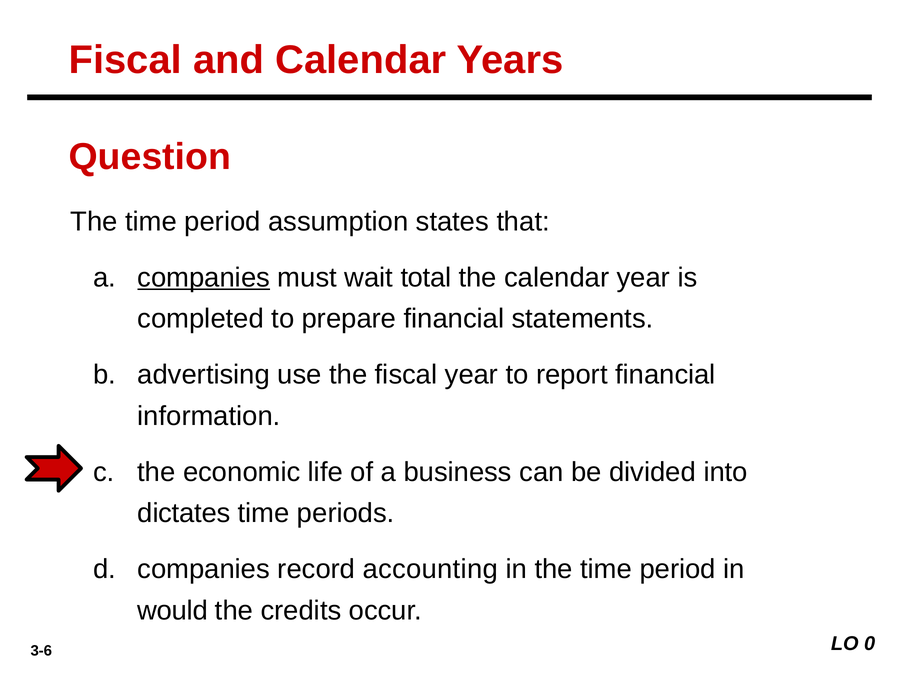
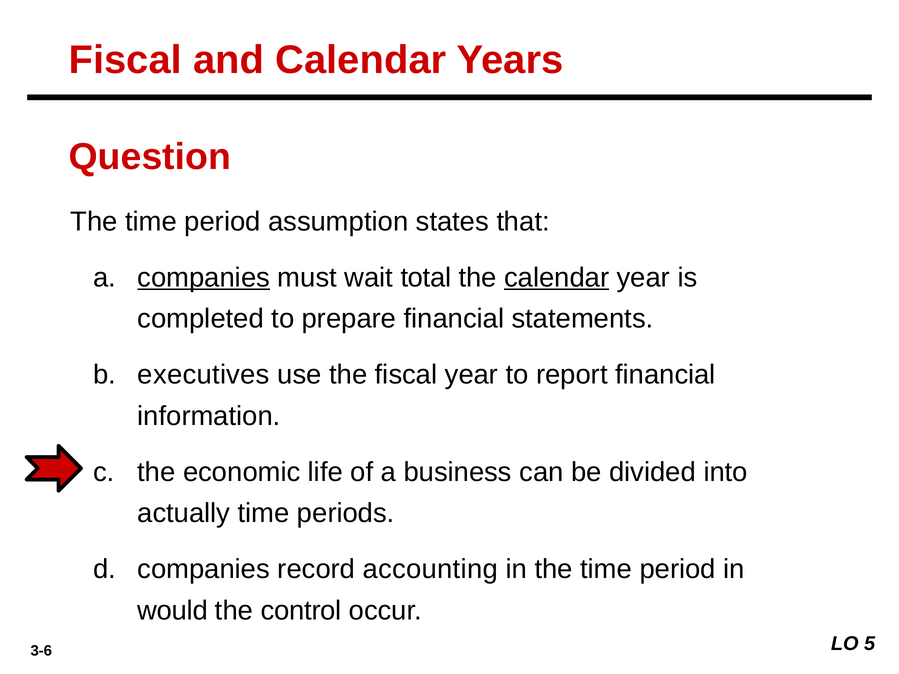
calendar at (557, 278) underline: none -> present
advertising: advertising -> executives
dictates: dictates -> actually
credits: credits -> control
0: 0 -> 5
